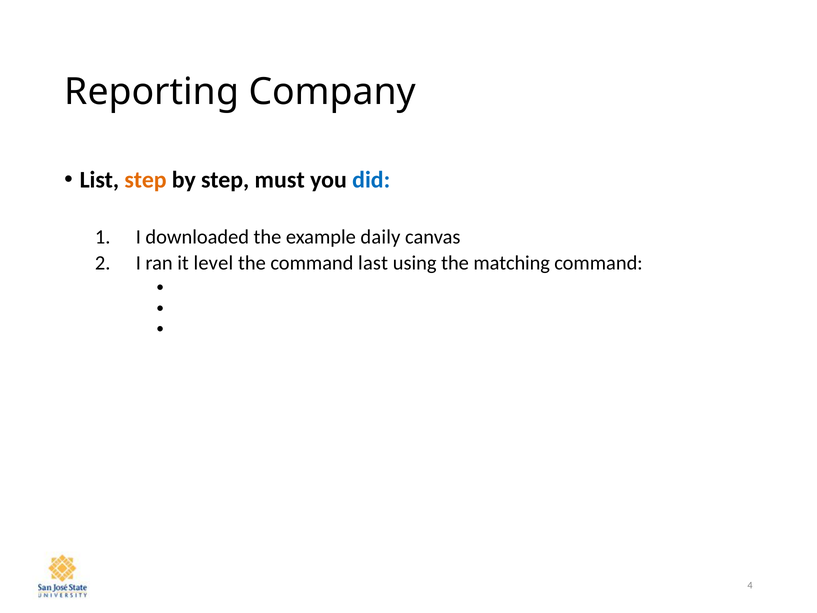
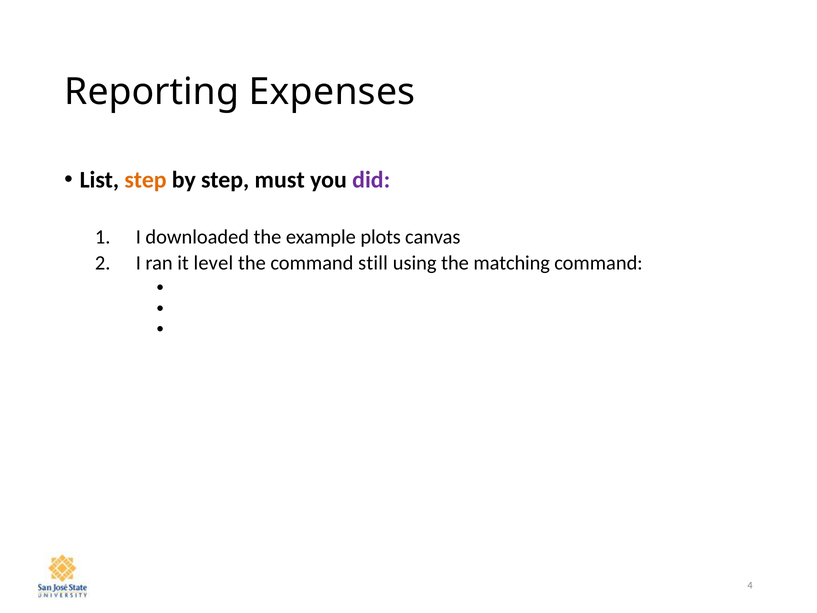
Company: Company -> Expenses
did colour: blue -> purple
daily: daily -> plots
last: last -> still
